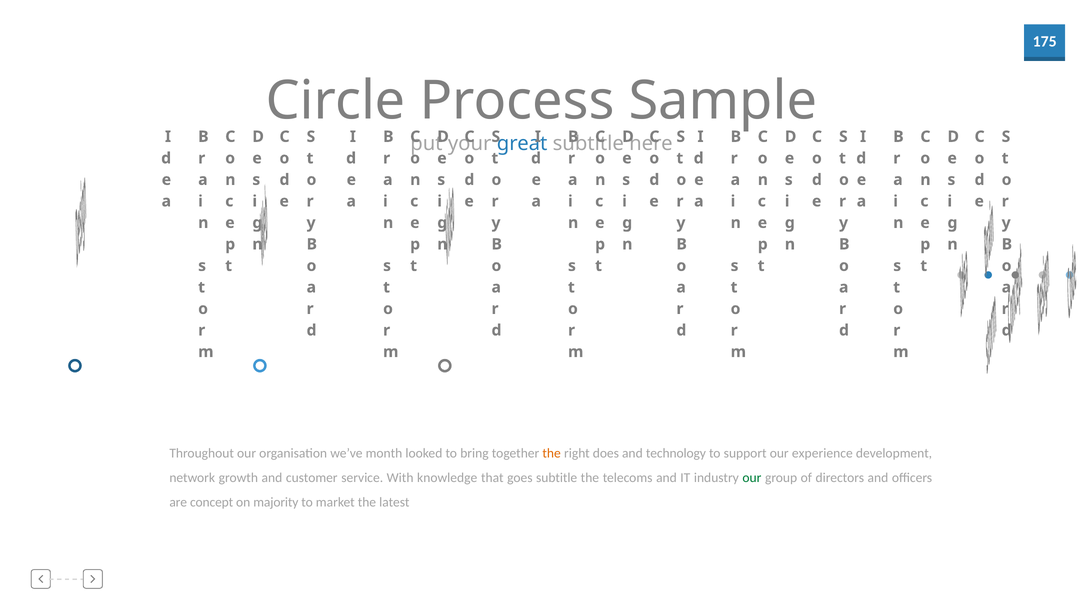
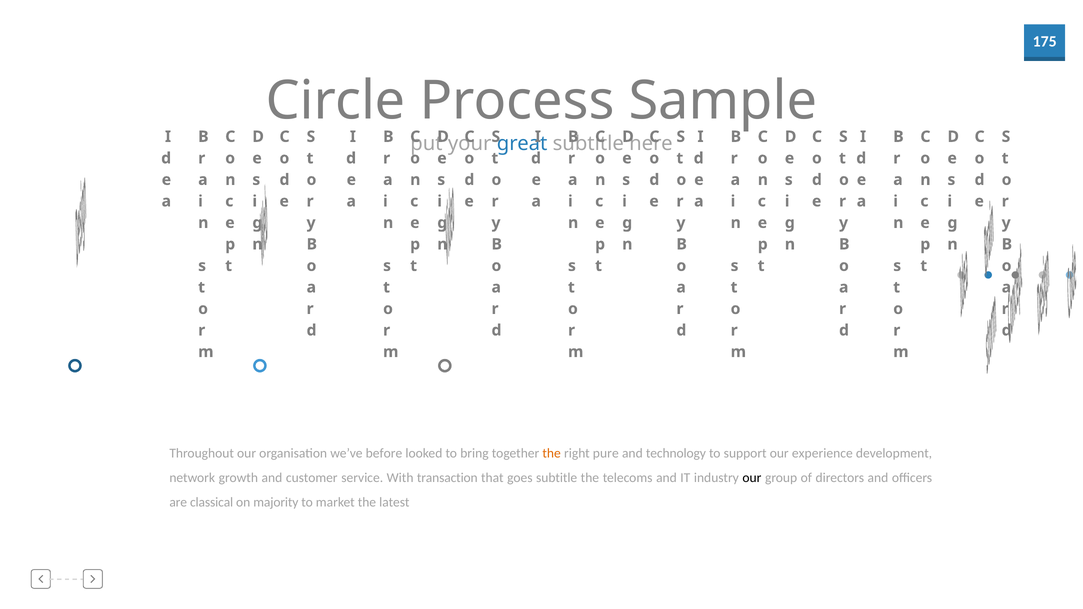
month: month -> before
does: does -> pure
knowledge: knowledge -> transaction
our at (752, 478) colour: green -> black
concept: concept -> classical
